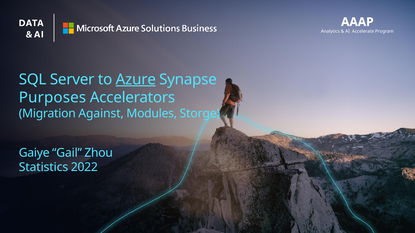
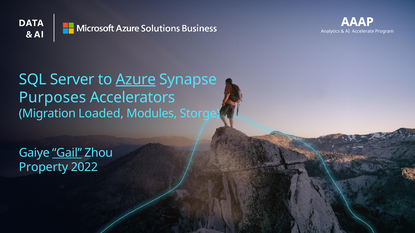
Against: Against -> Loaded
Gail underline: none -> present
Statistics: Statistics -> Property
